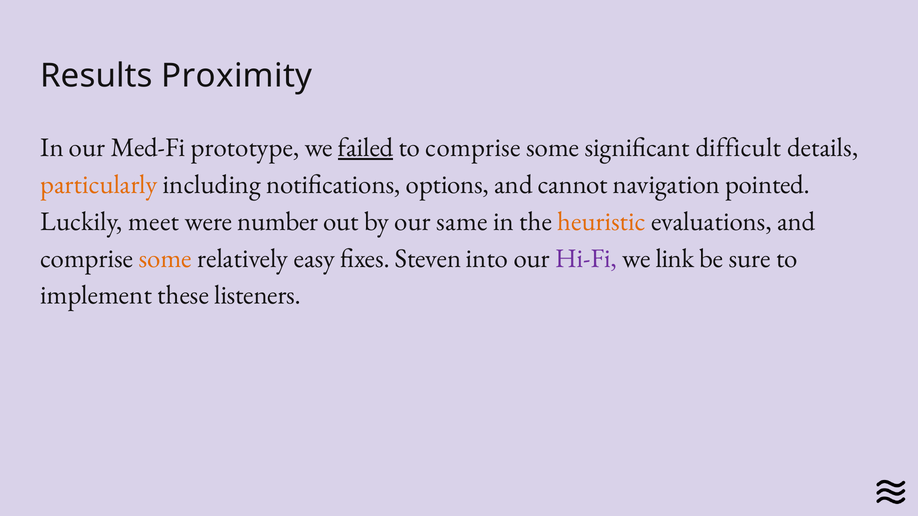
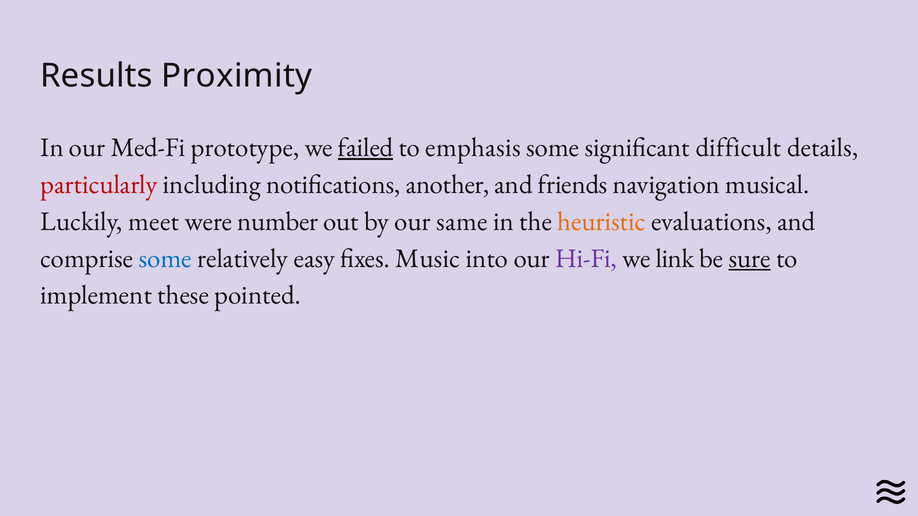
to comprise: comprise -> emphasis
particularly colour: orange -> red
options: options -> another
cannot: cannot -> friends
pointed: pointed -> musical
some at (165, 258) colour: orange -> blue
Steven: Steven -> Music
sure underline: none -> present
listeners: listeners -> pointed
